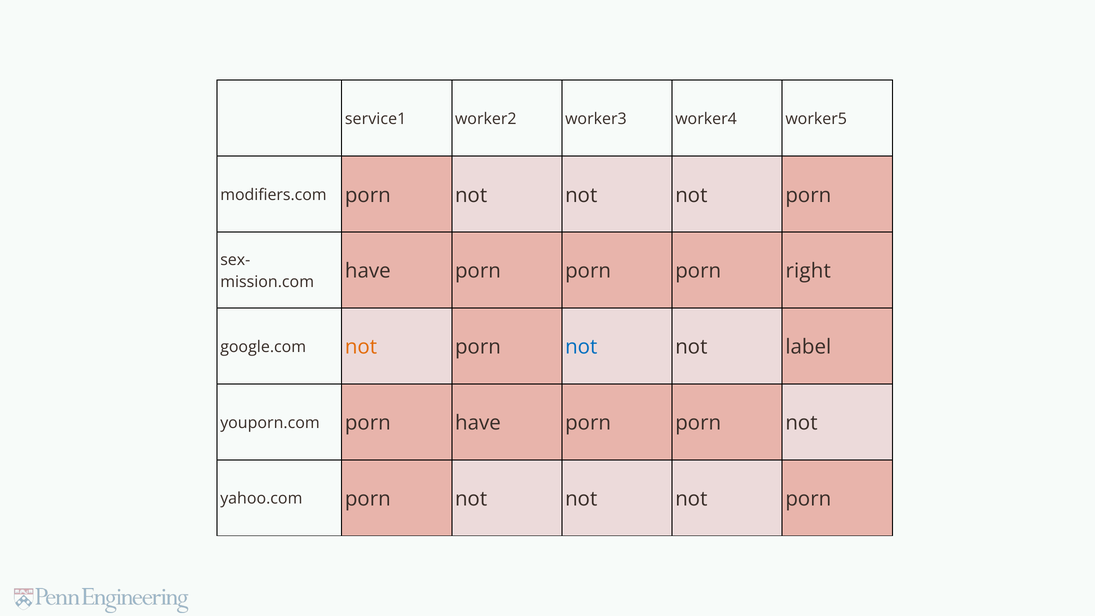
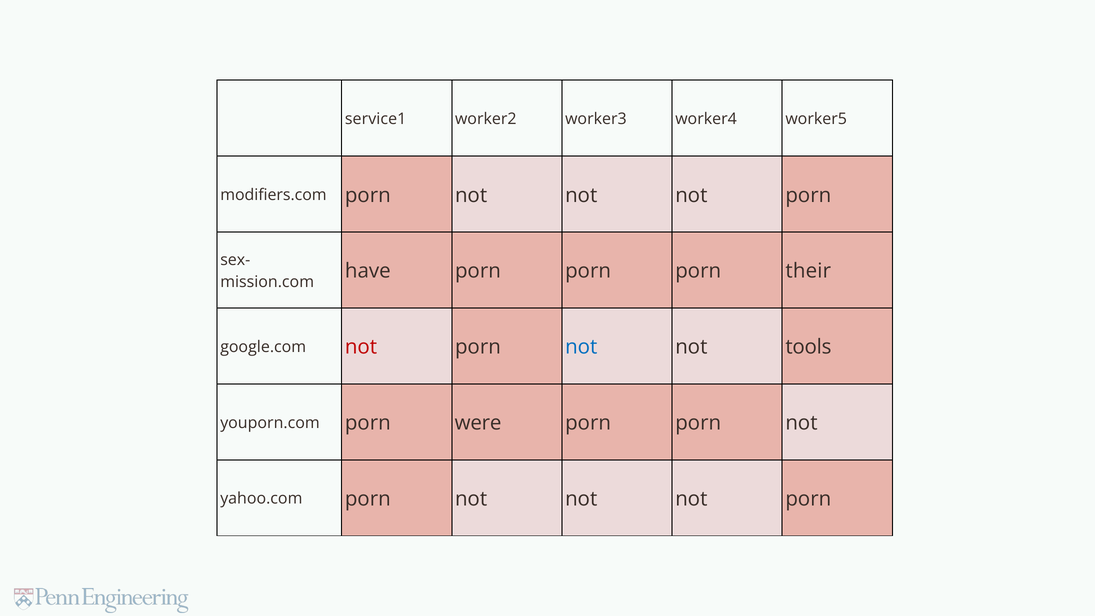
right: right -> their
not at (361, 347) colour: orange -> red
label: label -> tools
porn have: have -> were
